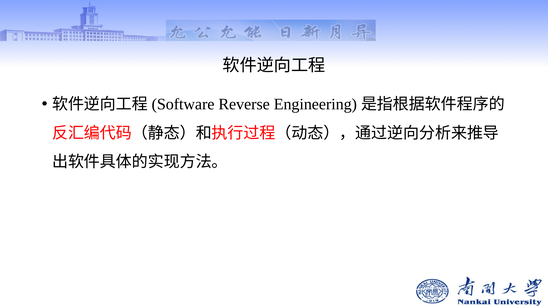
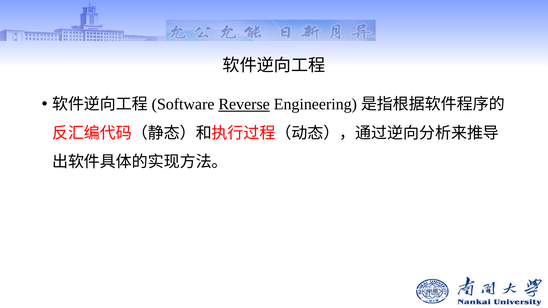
Reverse underline: none -> present
